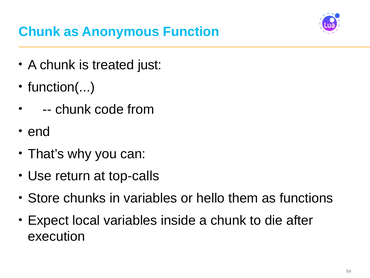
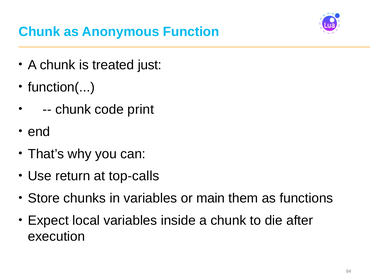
from: from -> print
hello: hello -> main
